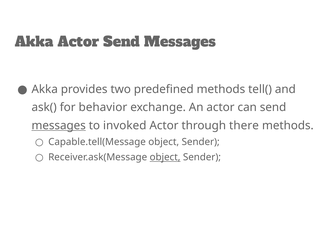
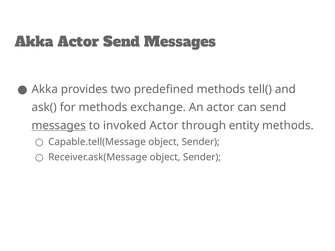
for behavior: behavior -> methods
there: there -> entity
object at (165, 157) underline: present -> none
